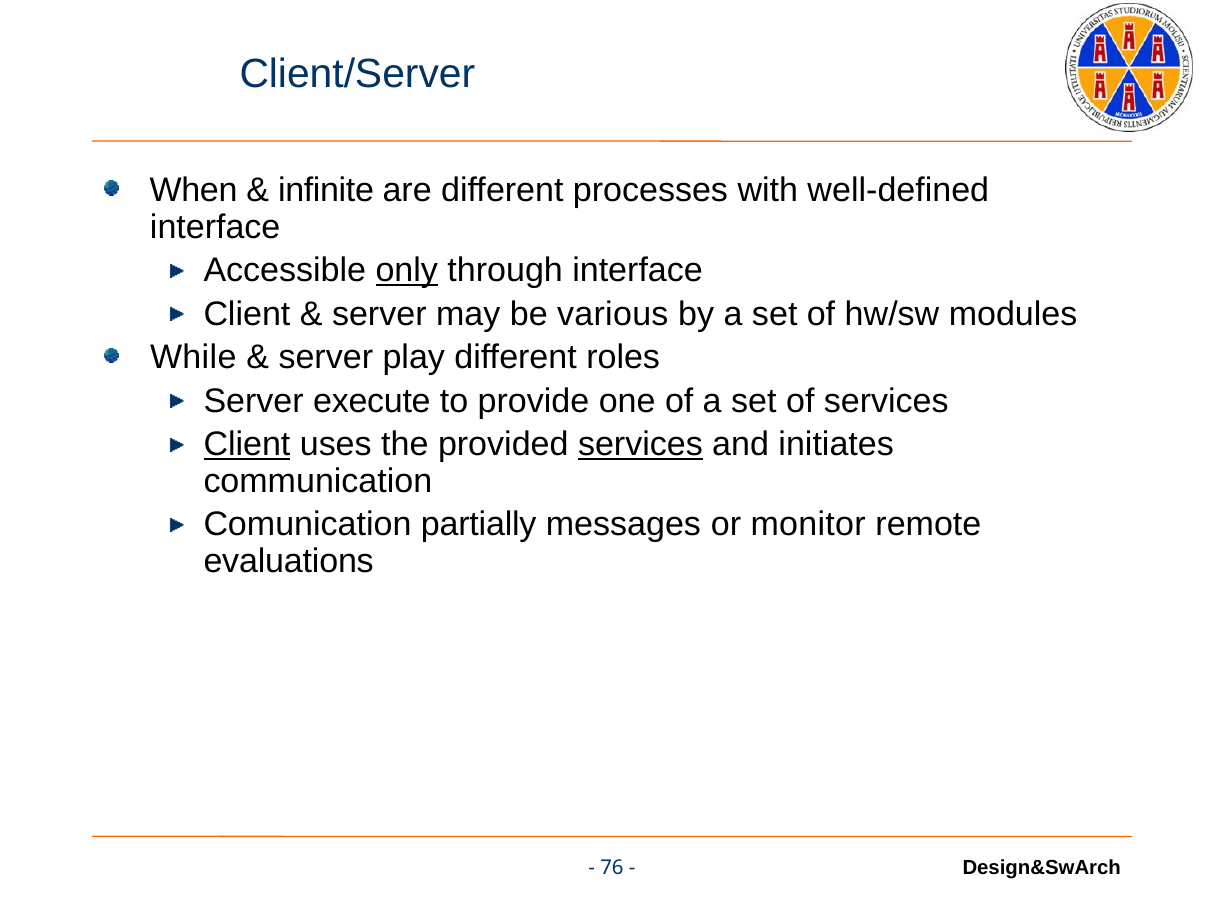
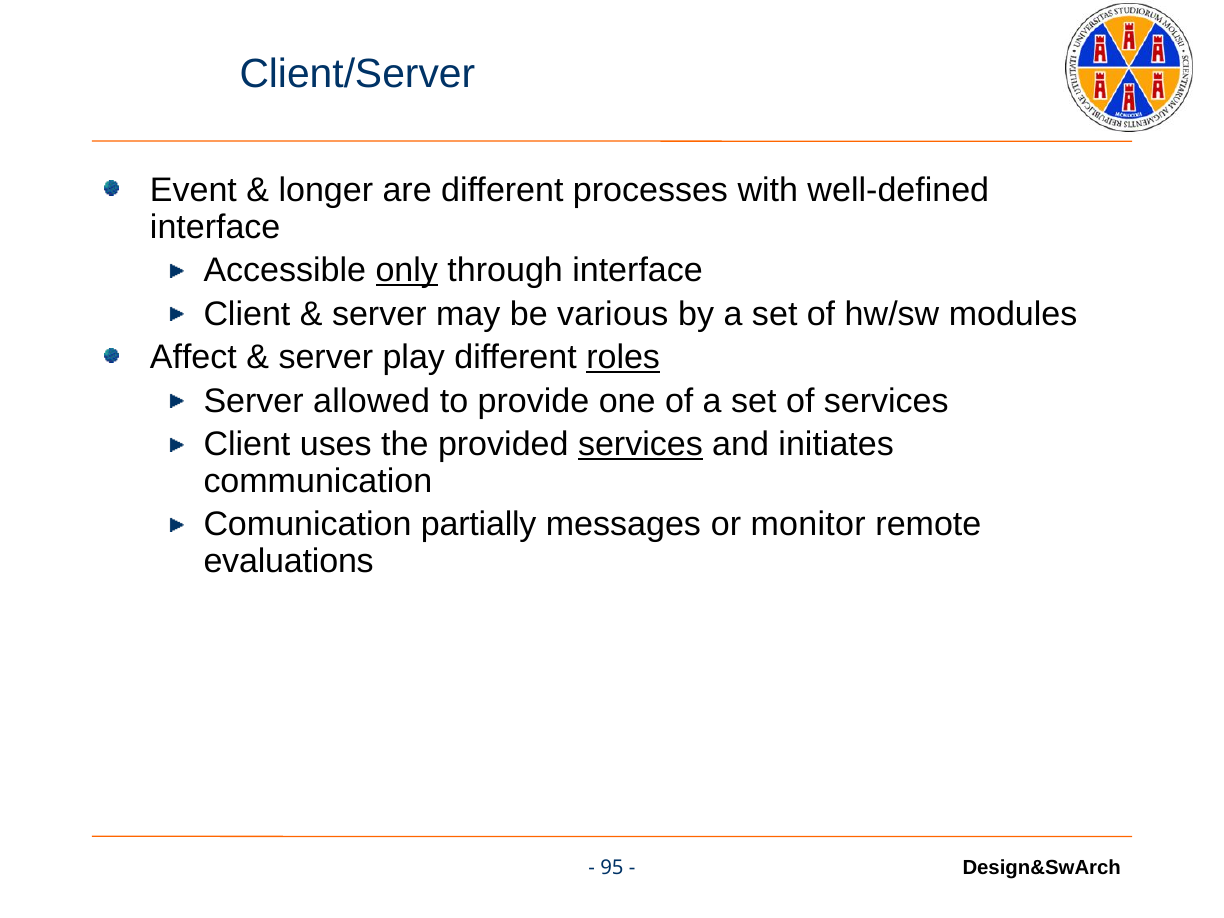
When: When -> Event
infinite: infinite -> longer
While: While -> Affect
roles underline: none -> present
execute: execute -> allowed
Client at (247, 444) underline: present -> none
76: 76 -> 95
